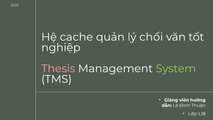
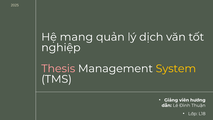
cache: cache -> mang
chối: chối -> dịch
System colour: light green -> yellow
